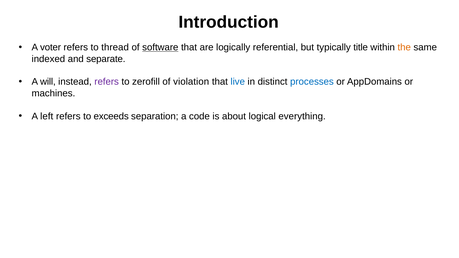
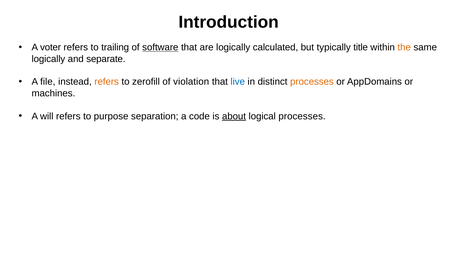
thread: thread -> trailing
referential: referential -> calculated
indexed at (48, 59): indexed -> logically
will: will -> file
refers at (107, 82) colour: purple -> orange
processes at (312, 82) colour: blue -> orange
left: left -> will
exceeds: exceeds -> purpose
about underline: none -> present
logical everything: everything -> processes
